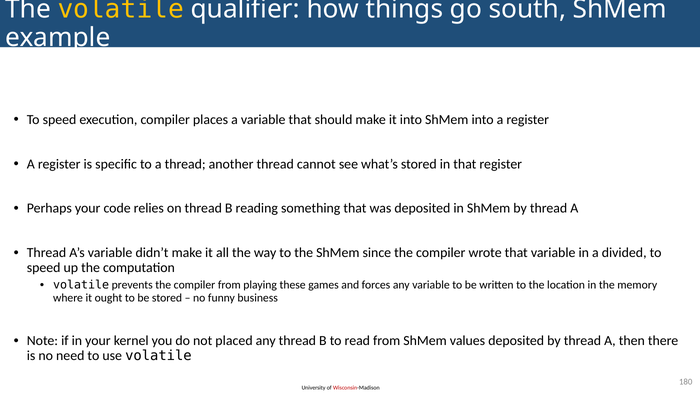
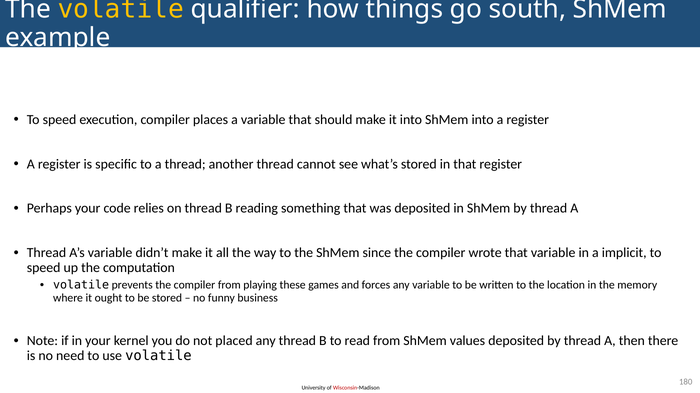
divided: divided -> implicit
